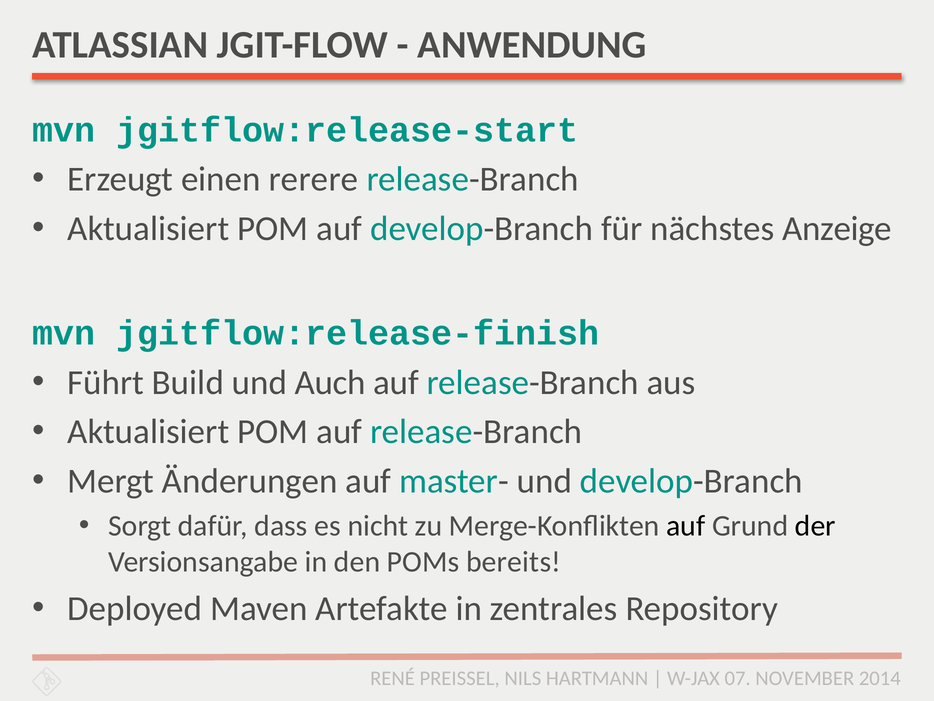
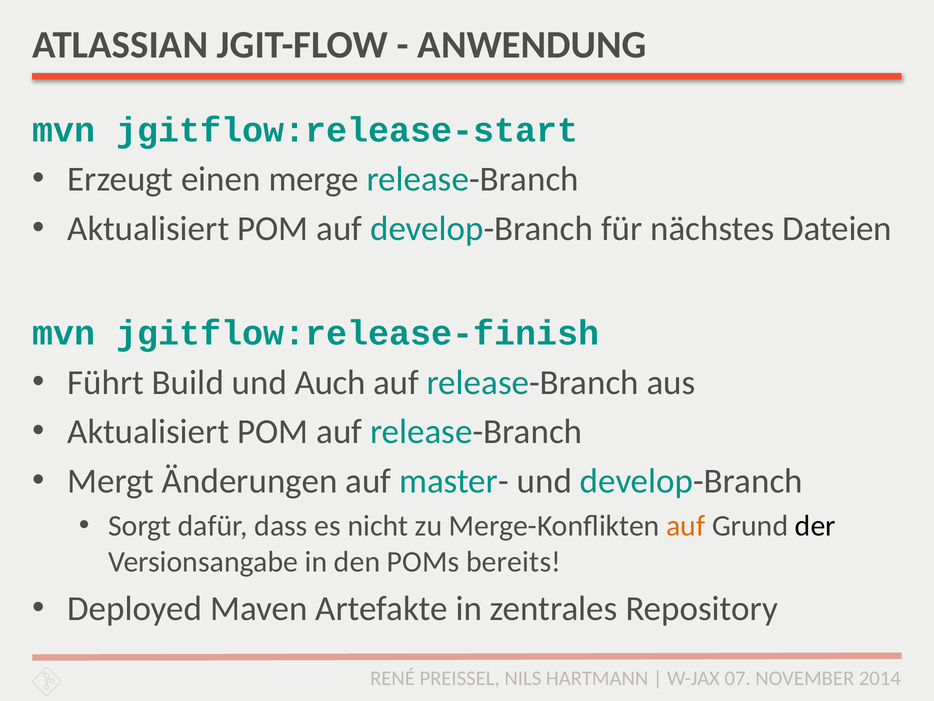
rerere: rerere -> merge
Anzeige: Anzeige -> Dateien
auf at (686, 526) colour: black -> orange
